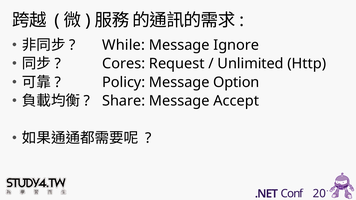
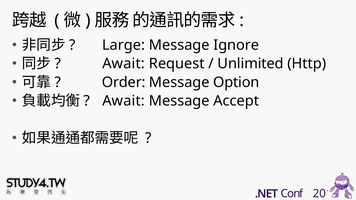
While: While -> Large
Cores at (124, 64): Cores -> Await
Policy: Policy -> Order
Share at (124, 101): Share -> Await
